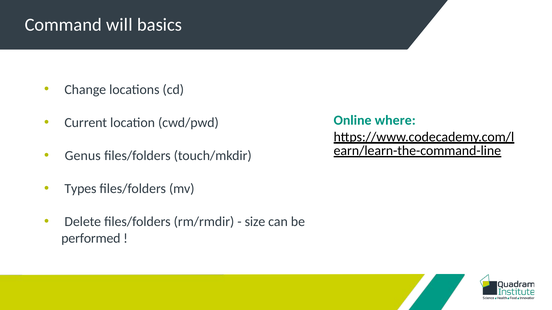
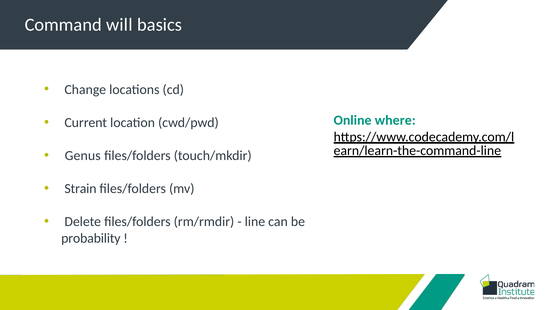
Types: Types -> Strain
size: size -> line
performed: performed -> probability
